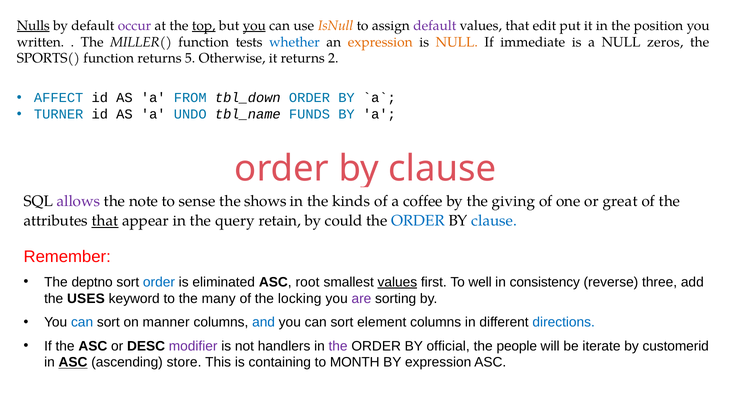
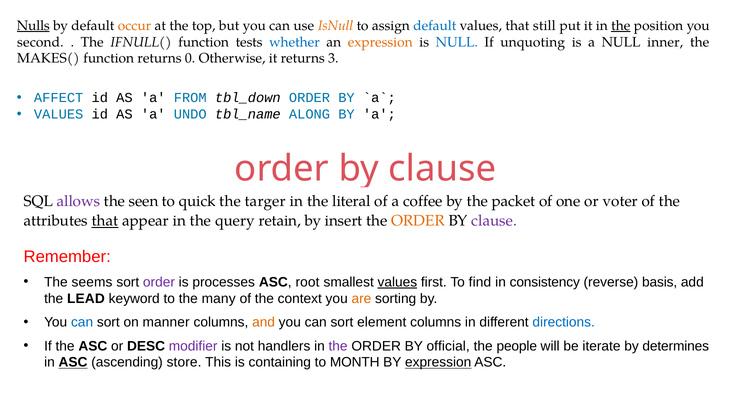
occur colour: purple -> orange
top underline: present -> none
you at (254, 26) underline: present -> none
default at (435, 26) colour: purple -> blue
edit: edit -> still
the at (621, 26) underline: none -> present
written: written -> second
MILLER(: MILLER( -> IFNULL(
NULL at (457, 42) colour: orange -> blue
immediate: immediate -> unquoting
zeros: zeros -> inner
SPORTS(: SPORTS( -> MAKES(
5: 5 -> 0
2: 2 -> 3
TURNER at (59, 114): TURNER -> VALUES
FUNDS: FUNDS -> ALONG
note: note -> seen
sense: sense -> quick
shows: shows -> targer
kinds: kinds -> literal
giving: giving -> packet
great: great -> voter
could: could -> insert
ORDER at (418, 221) colour: blue -> orange
clause at (494, 221) colour: blue -> purple
deptno: deptno -> seems
order at (159, 282) colour: blue -> purple
eliminated: eliminated -> processes
well: well -> find
three: three -> basis
USES: USES -> LEAD
locking: locking -> context
are colour: purple -> orange
and colour: blue -> orange
customerid: customerid -> determines
expression at (438, 363) underline: none -> present
